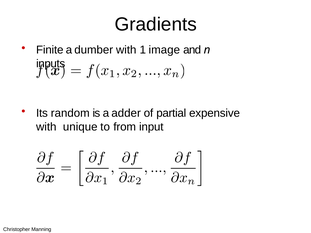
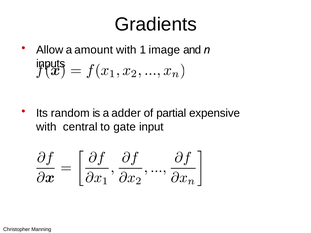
Finite: Finite -> Allow
dumber: dumber -> amount
unique: unique -> central
from: from -> gate
